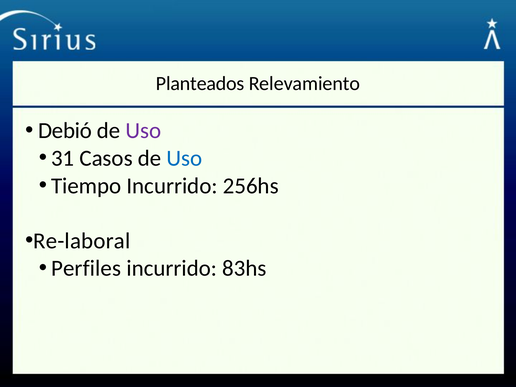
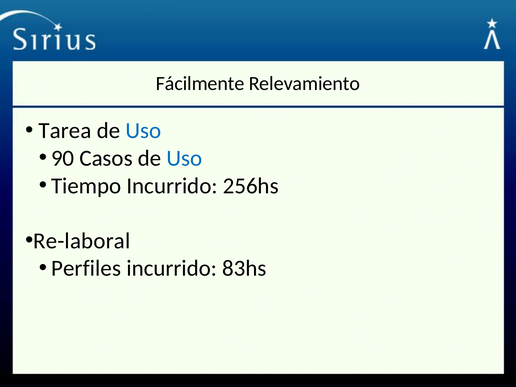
Planteados: Planteados -> Fácilmente
Debió: Debió -> Tarea
Uso at (143, 131) colour: purple -> blue
31: 31 -> 90
